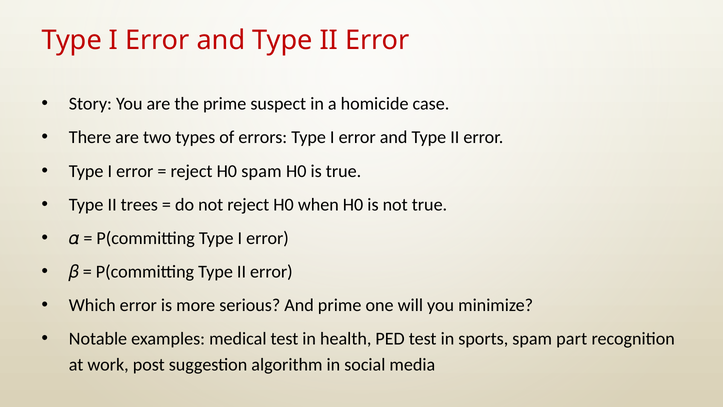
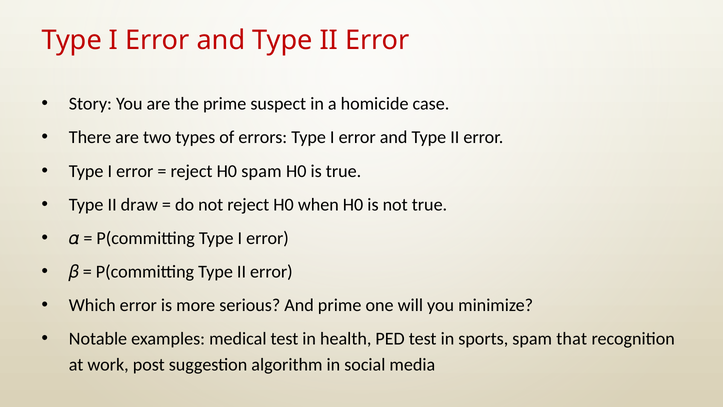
trees: trees -> draw
part: part -> that
